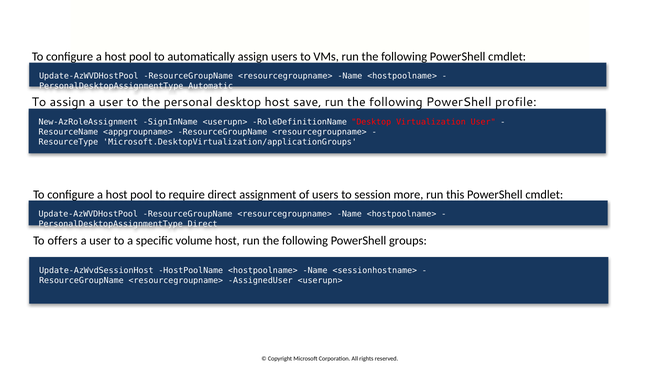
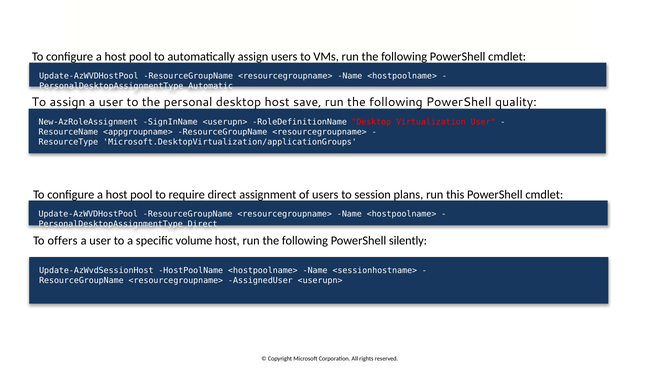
profile: profile -> quality
more: more -> plans
groups: groups -> silently
